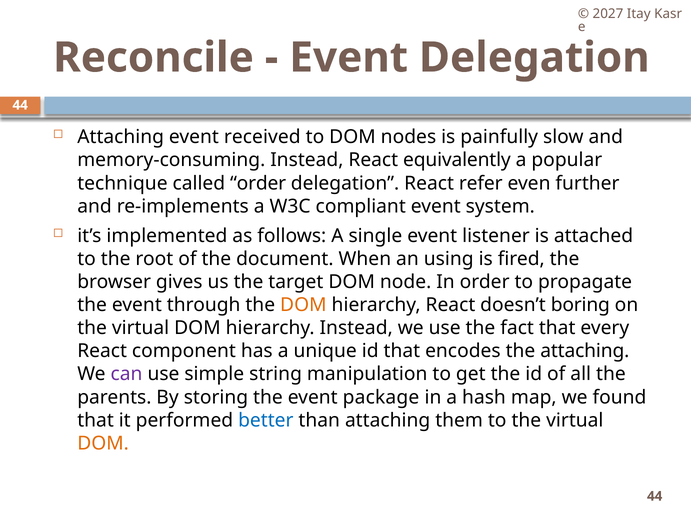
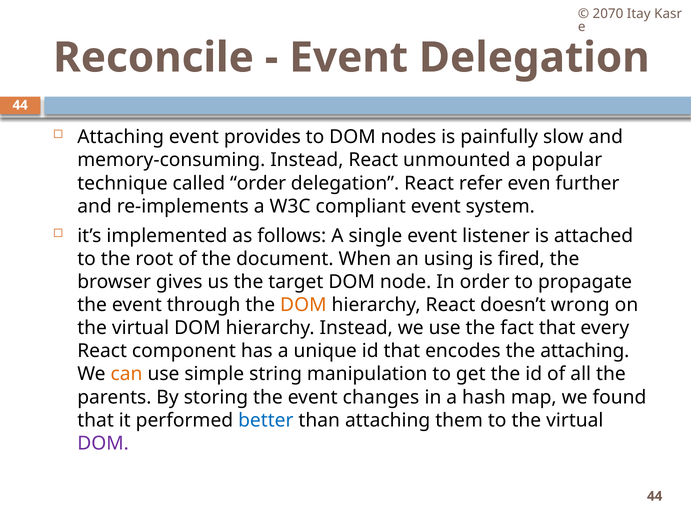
2027: 2027 -> 2070
received: received -> provides
equivalently: equivalently -> unmounted
boring: boring -> wrong
can colour: purple -> orange
package: package -> changes
DOM at (103, 443) colour: orange -> purple
